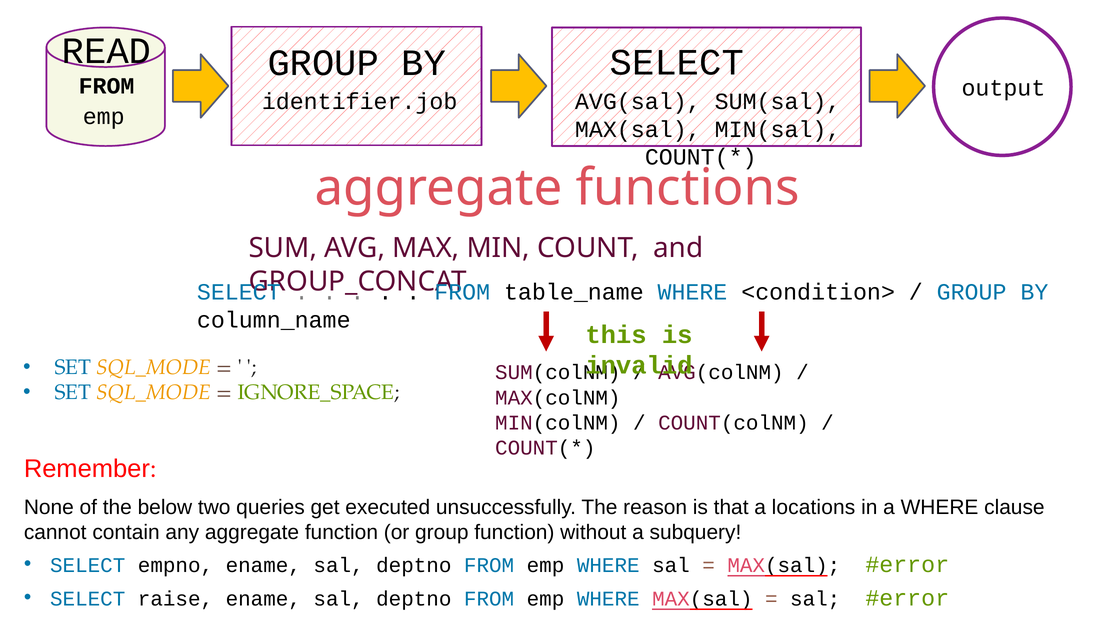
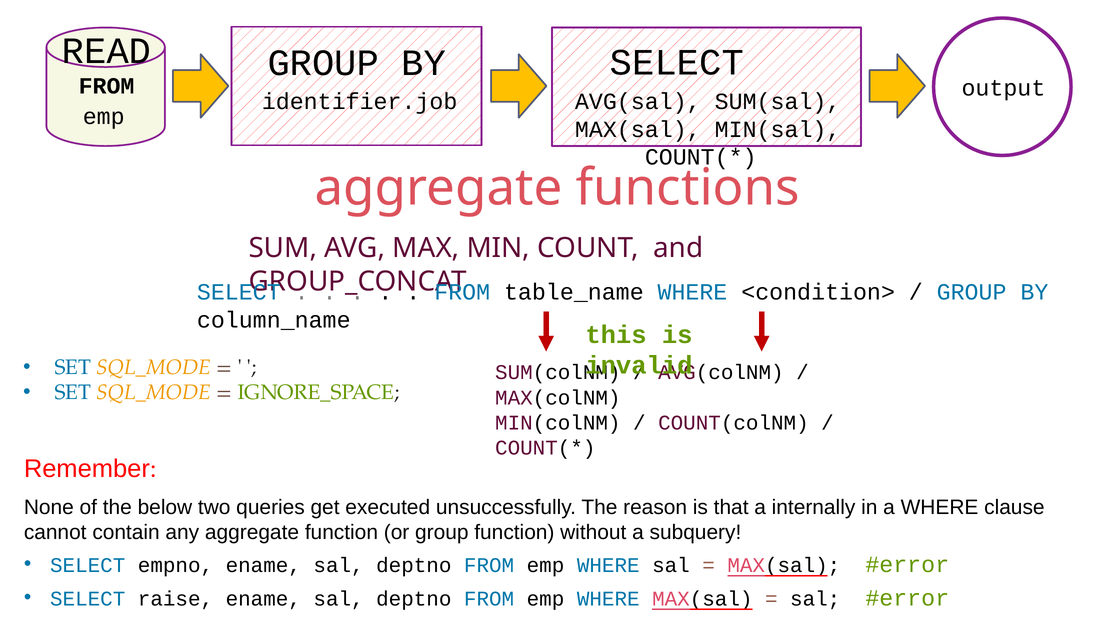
locations: locations -> internally
